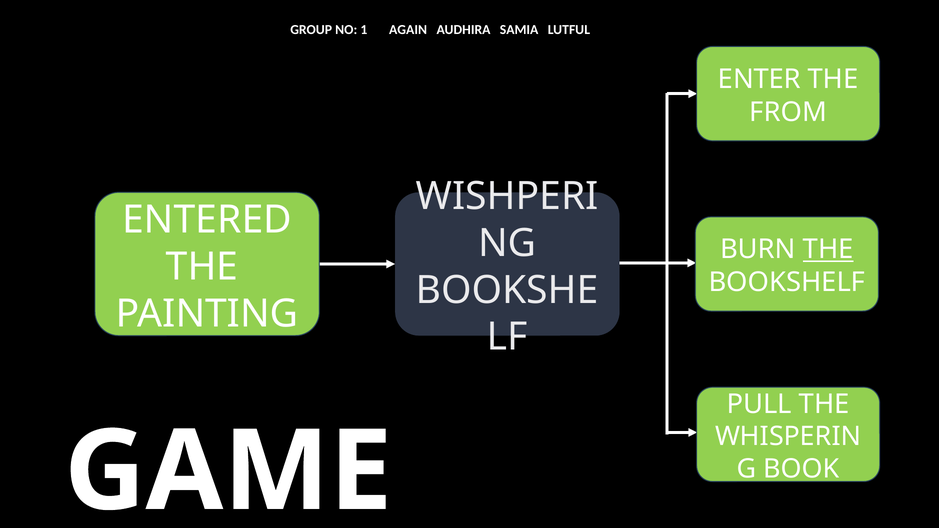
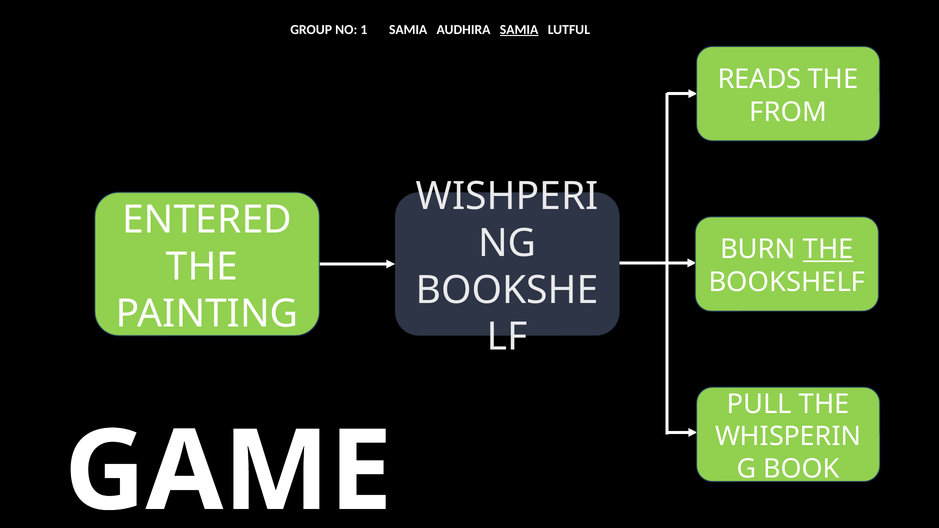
1 AGAIN: AGAIN -> SAMIA
SAMIA at (519, 29) underline: none -> present
ENTER: ENTER -> READS
